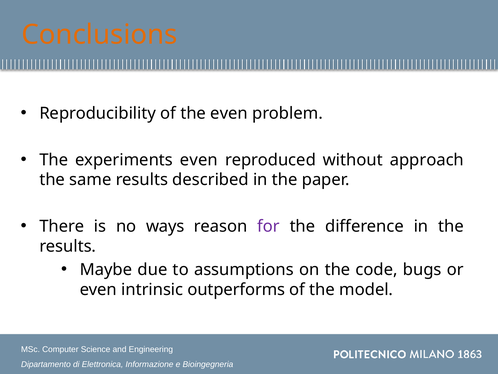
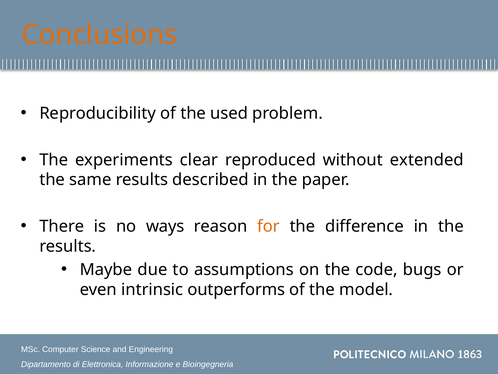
the even: even -> used
experiments even: even -> clear
approach: approach -> extended
for colour: purple -> orange
